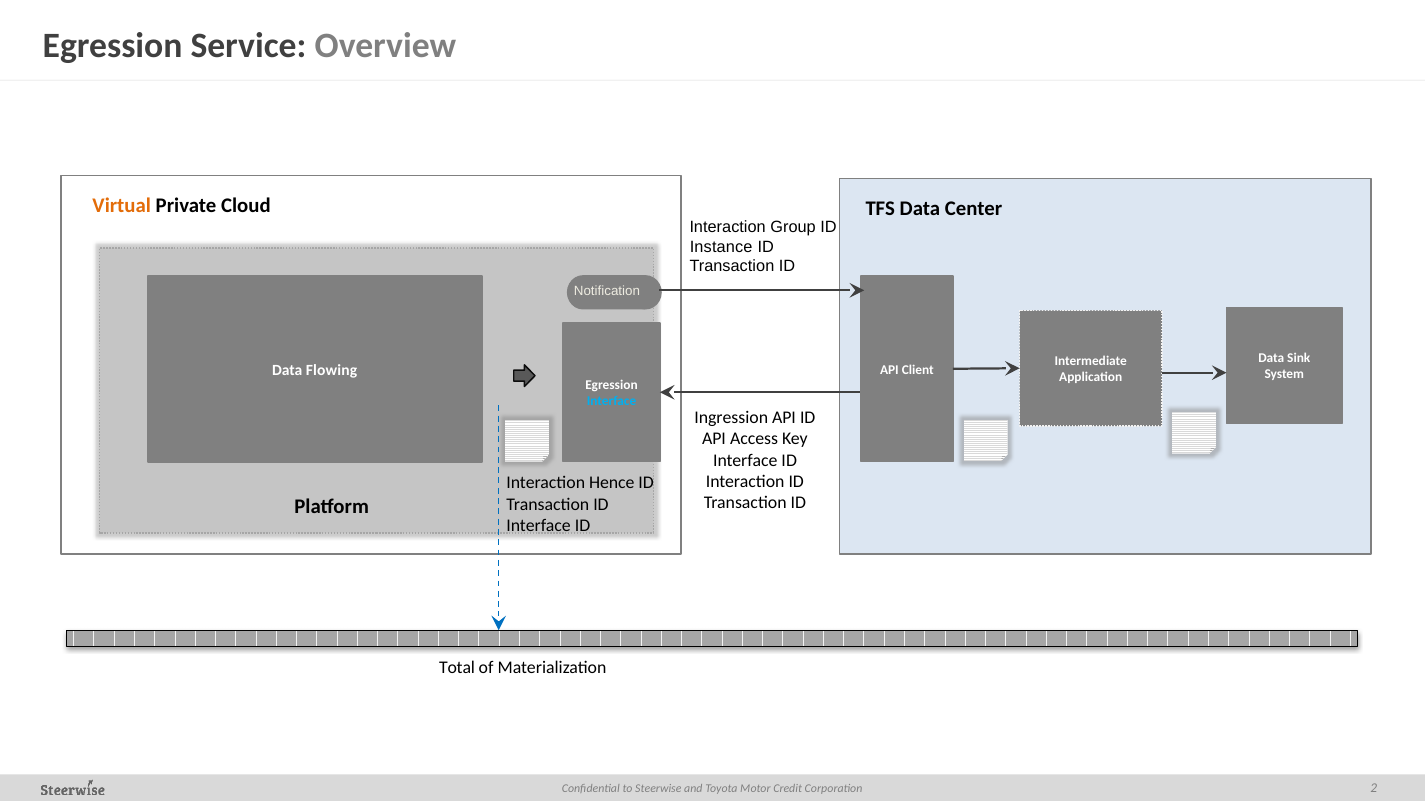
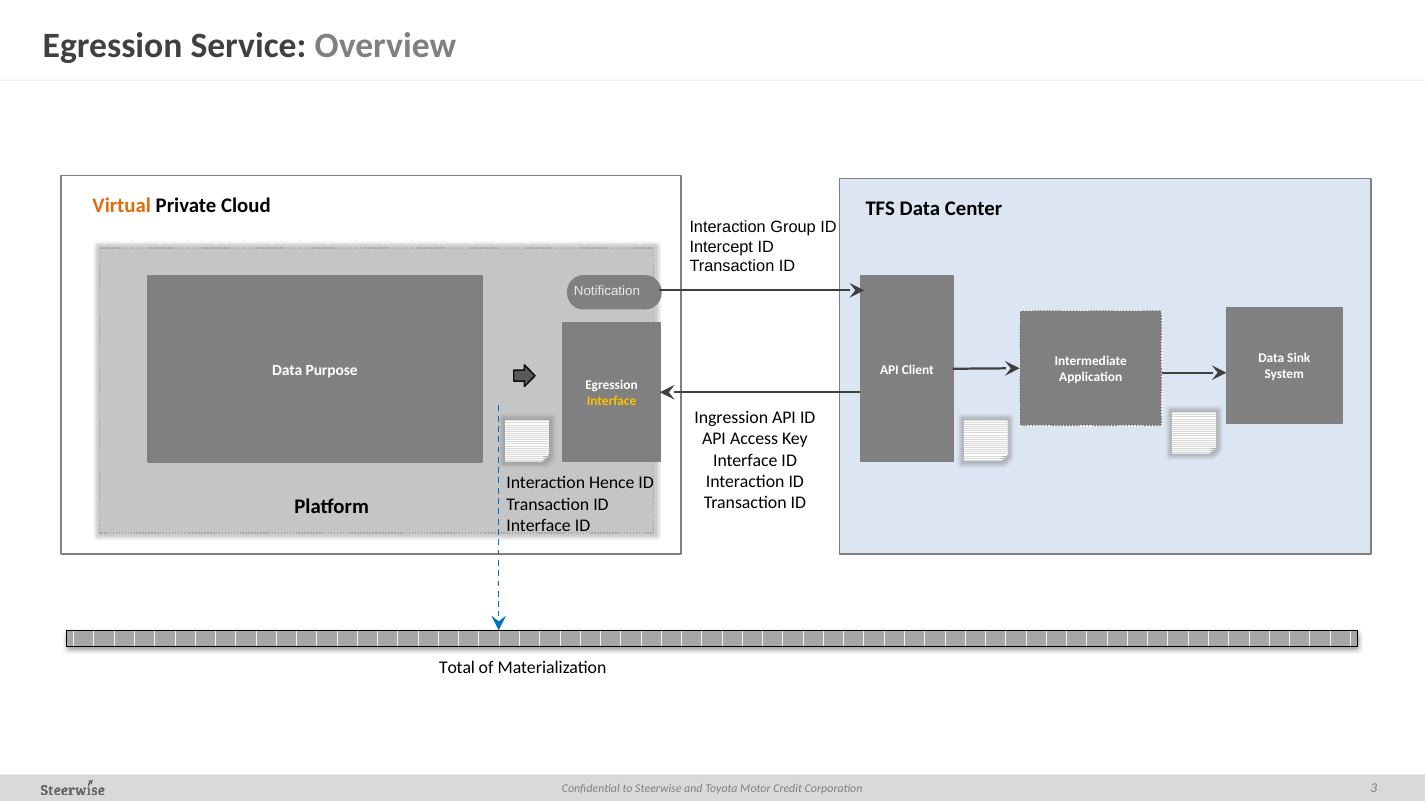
Instance: Instance -> Intercept
Flowing: Flowing -> Purpose
Interface at (612, 401) colour: light blue -> yellow
2: 2 -> 3
